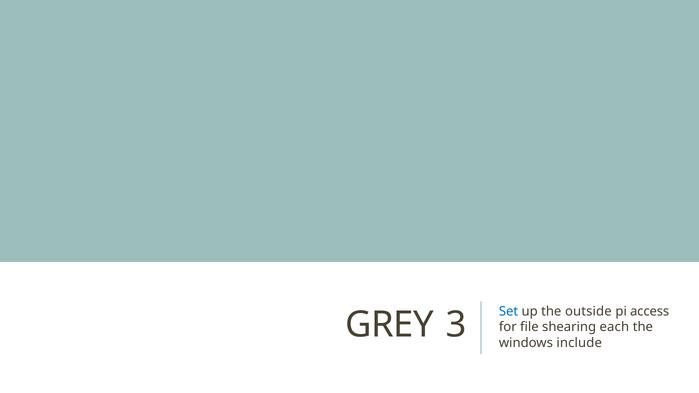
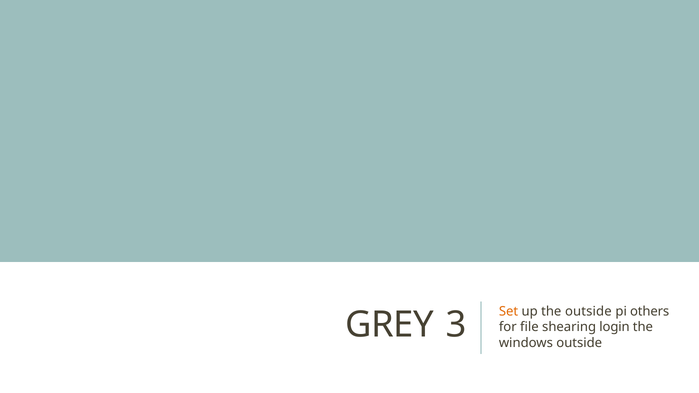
Set colour: blue -> orange
access: access -> others
each: each -> login
windows include: include -> outside
